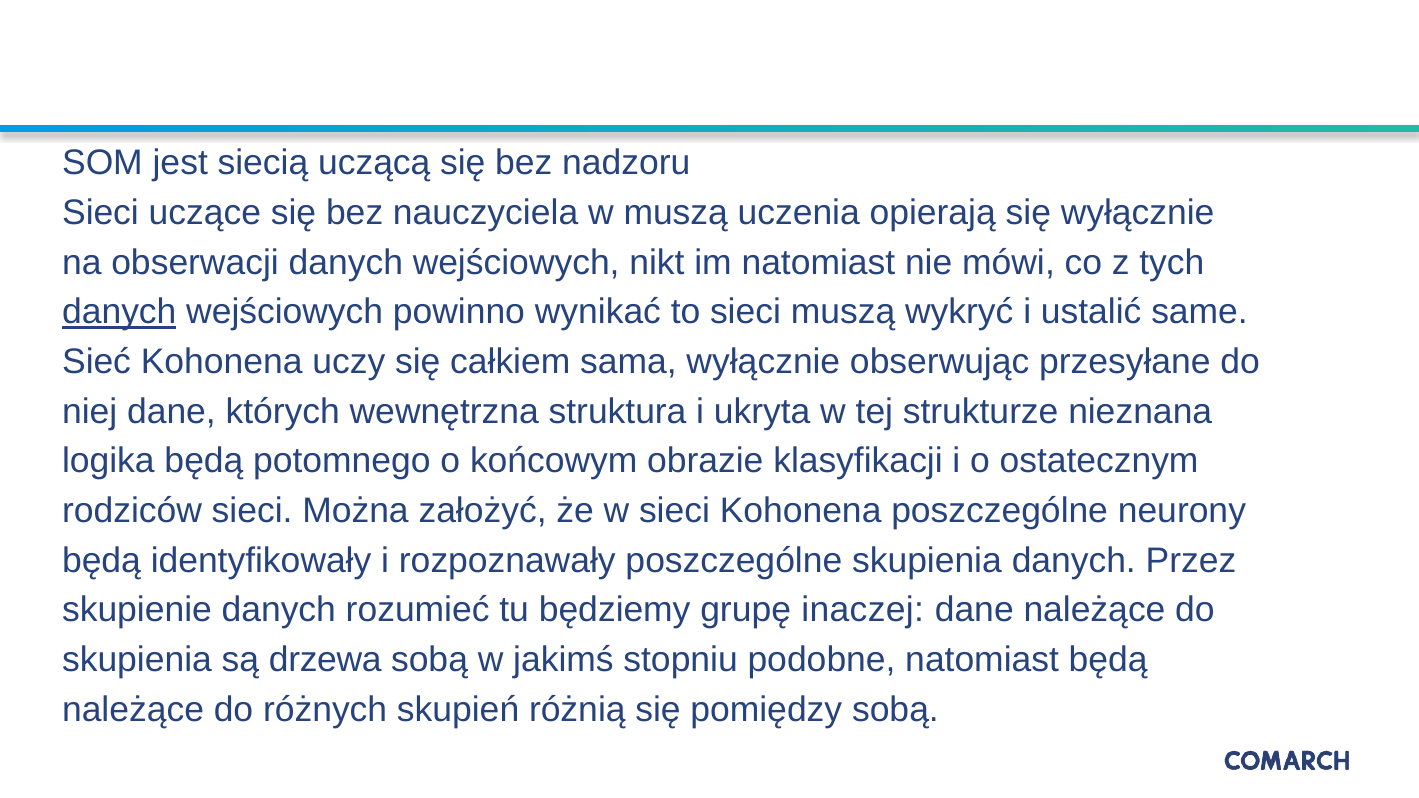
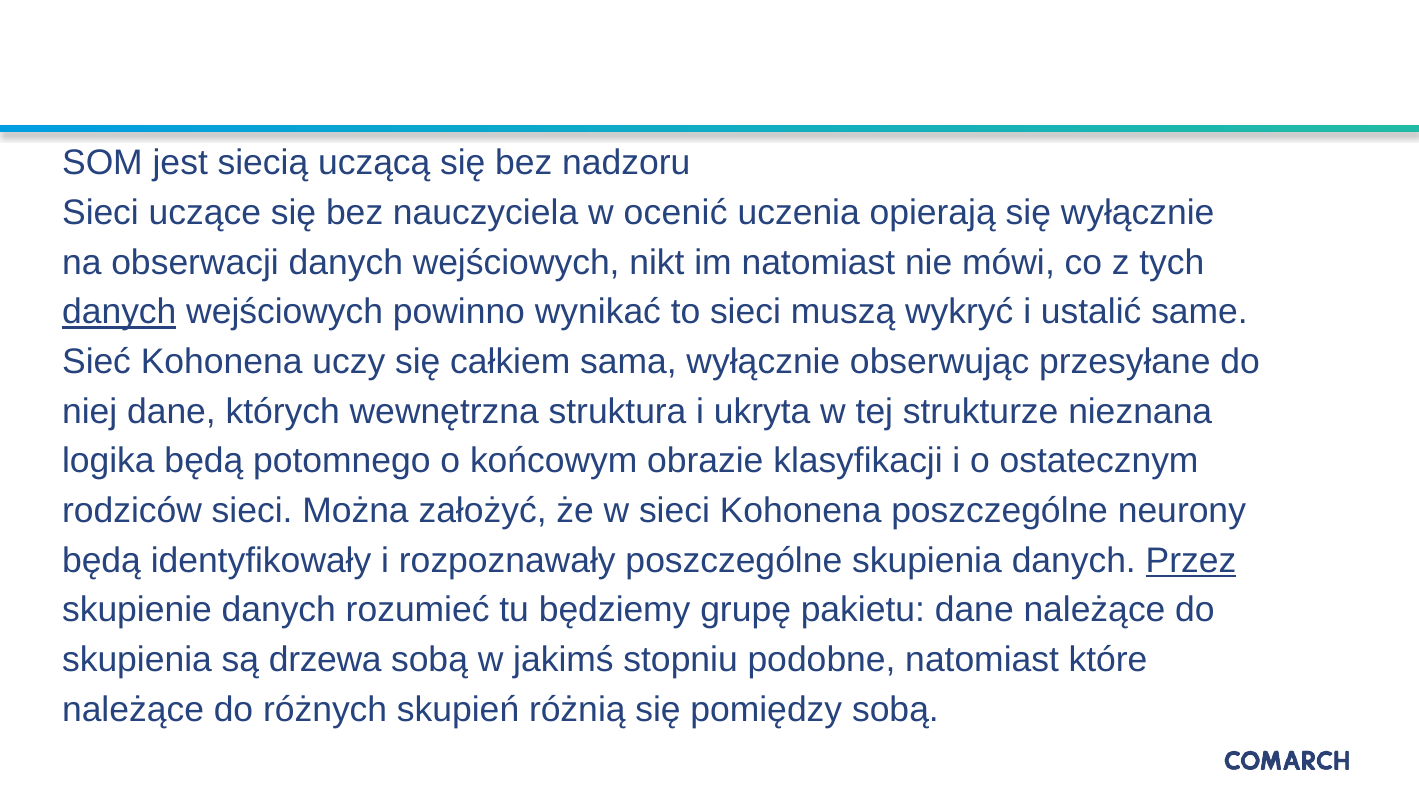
w muszą: muszą -> ocenić
Przez underline: none -> present
inaczej: inaczej -> pakietu
natomiast będą: będą -> które
